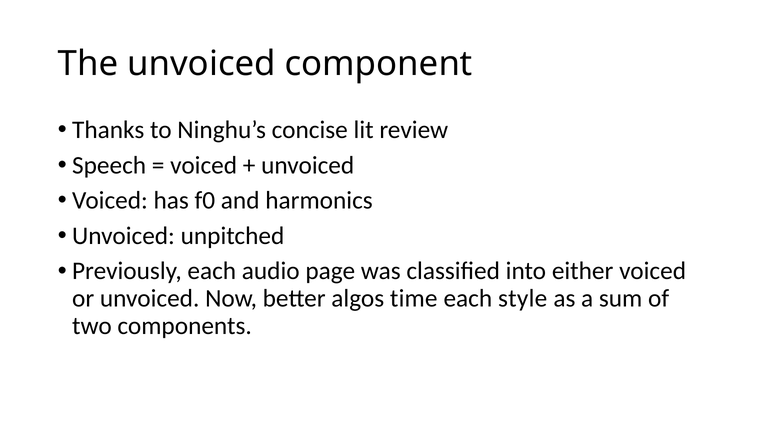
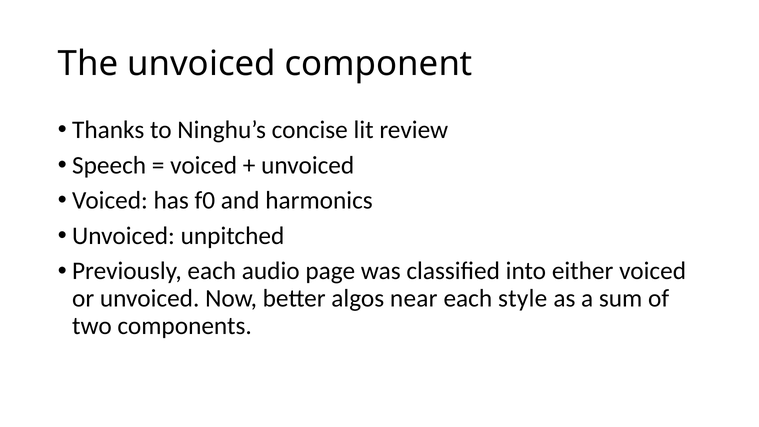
time: time -> near
